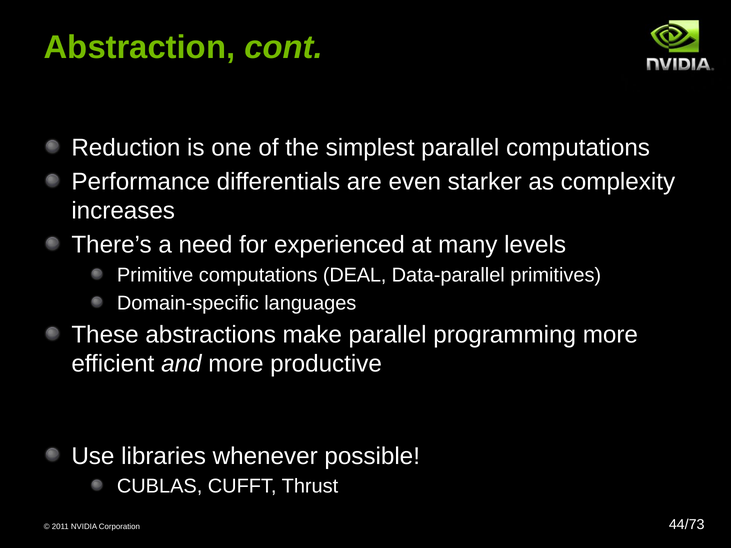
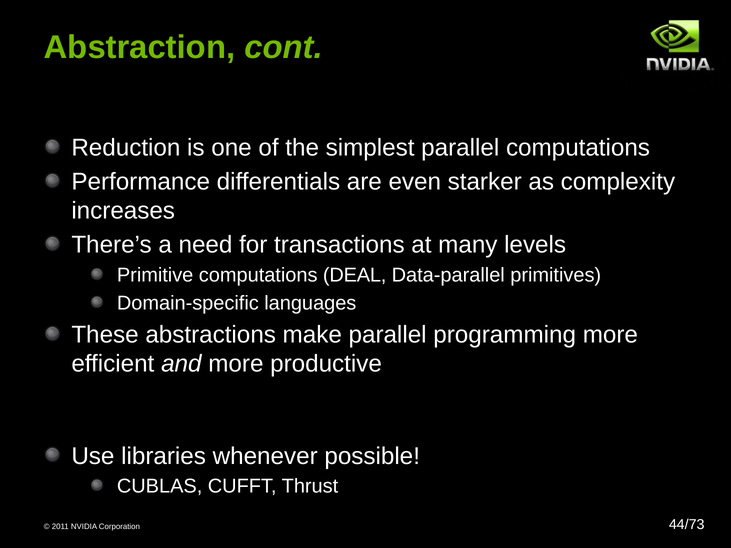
experienced: experienced -> transactions
